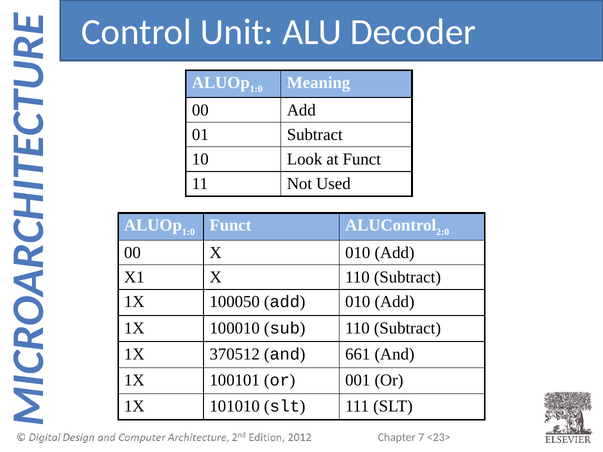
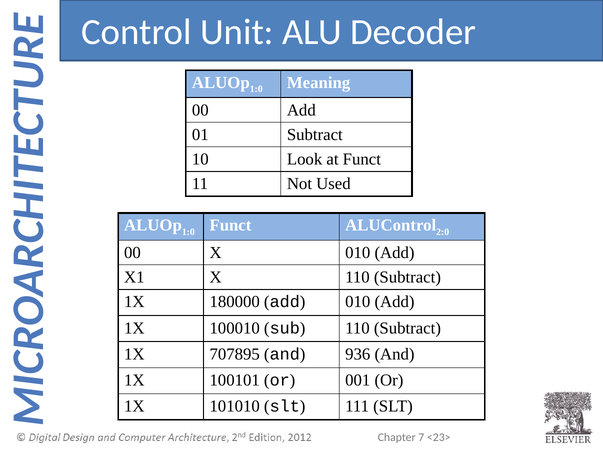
100050: 100050 -> 180000
370512: 370512 -> 707895
661: 661 -> 936
